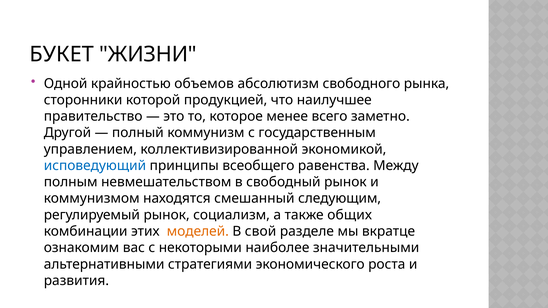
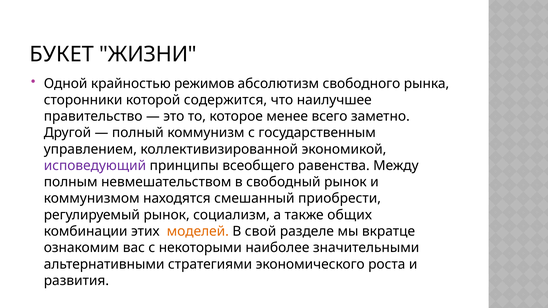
объемов: объемов -> режимов
продукцией: продукцией -> содержится
исповедующий colour: blue -> purple
следующим: следующим -> приобрести
